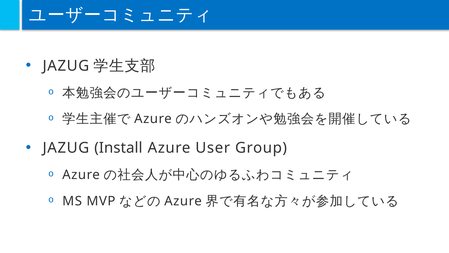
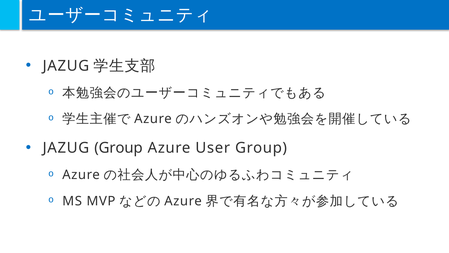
JAZUG Install: Install -> Group
